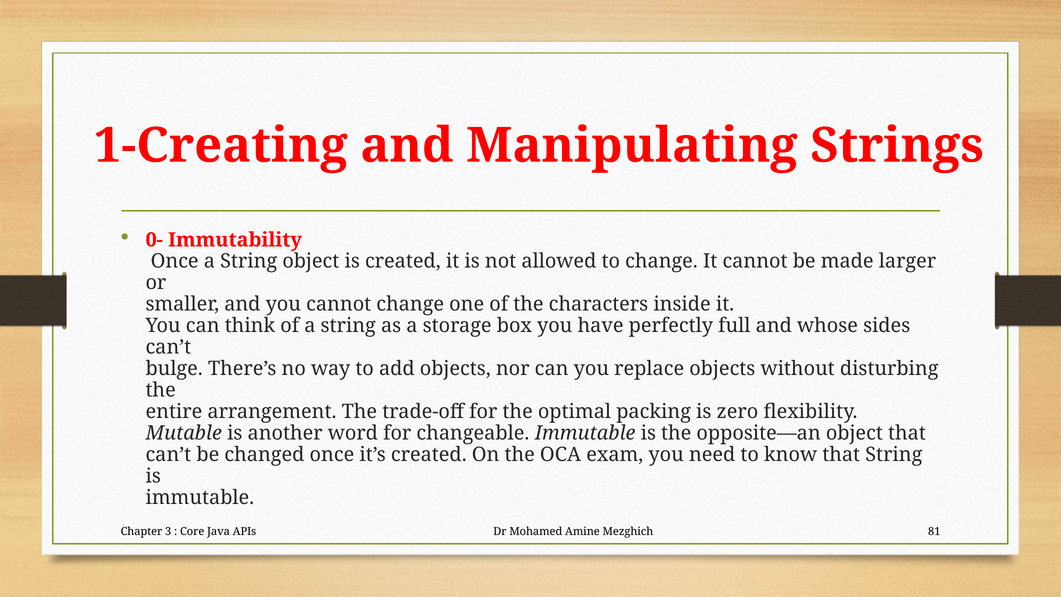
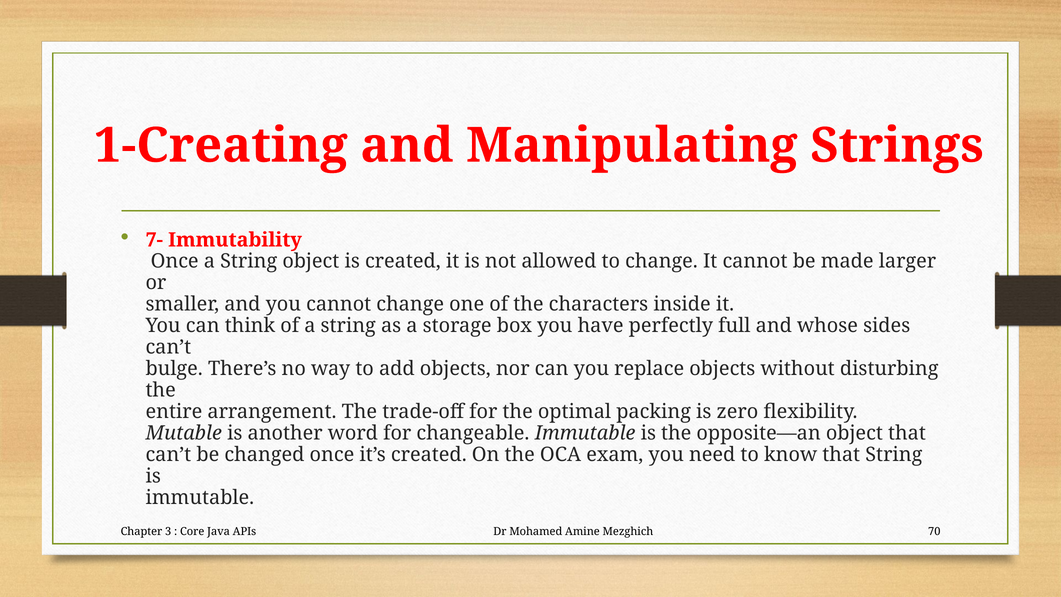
0-: 0- -> 7-
81: 81 -> 70
